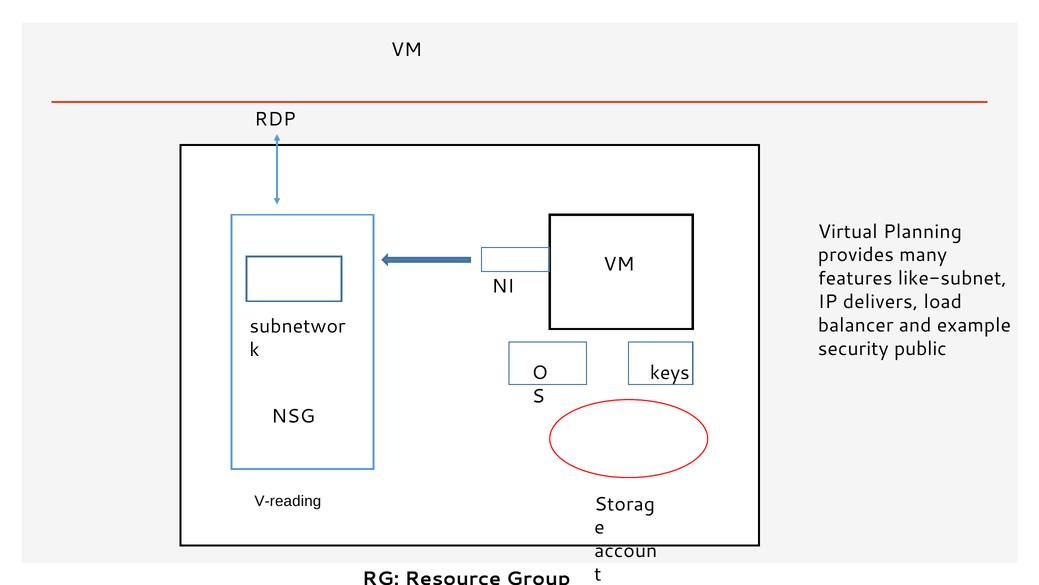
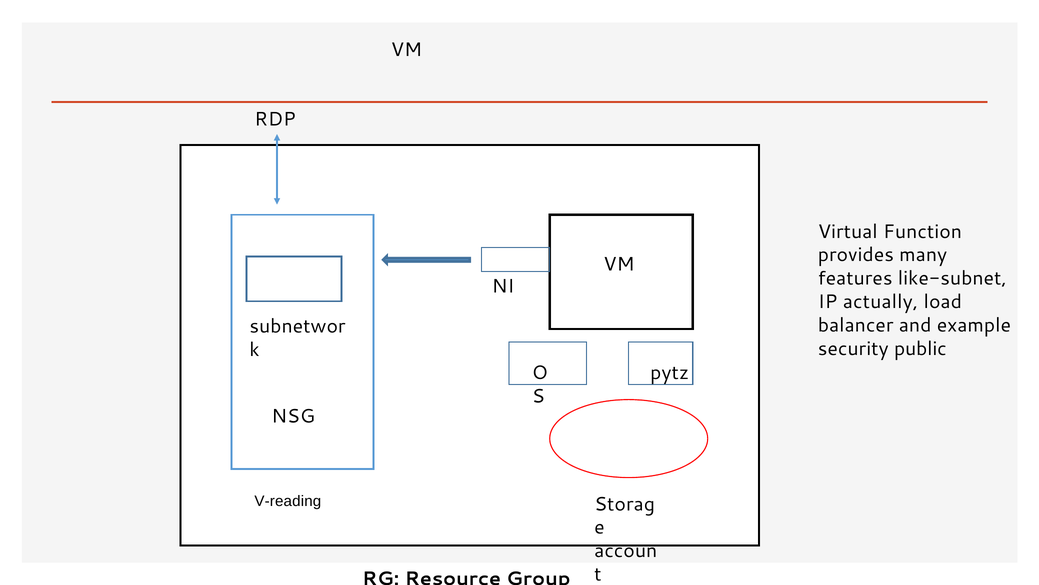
Planning: Planning -> Function
delivers: delivers -> actually
keys: keys -> pytz
